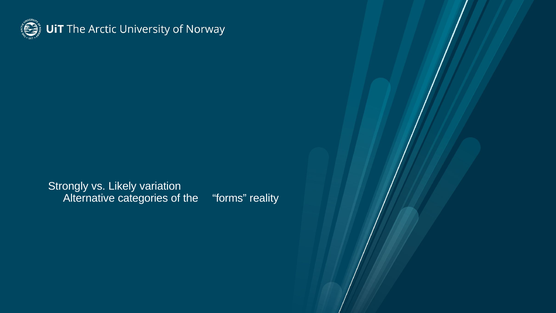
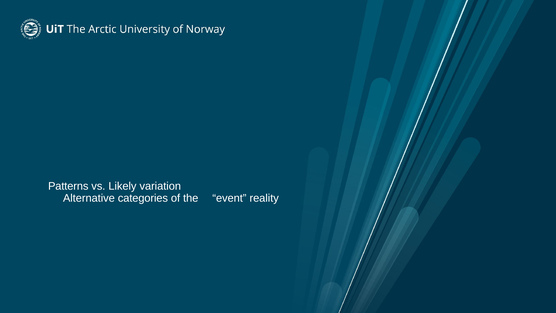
Strongly: Strongly -> Patterns
forms: forms -> event
